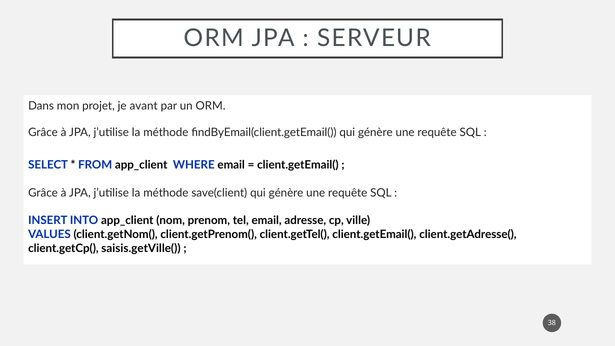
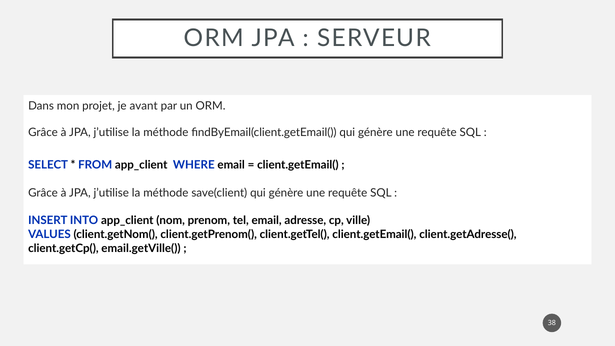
saisis.getVille(: saisis.getVille( -> email.getVille(
